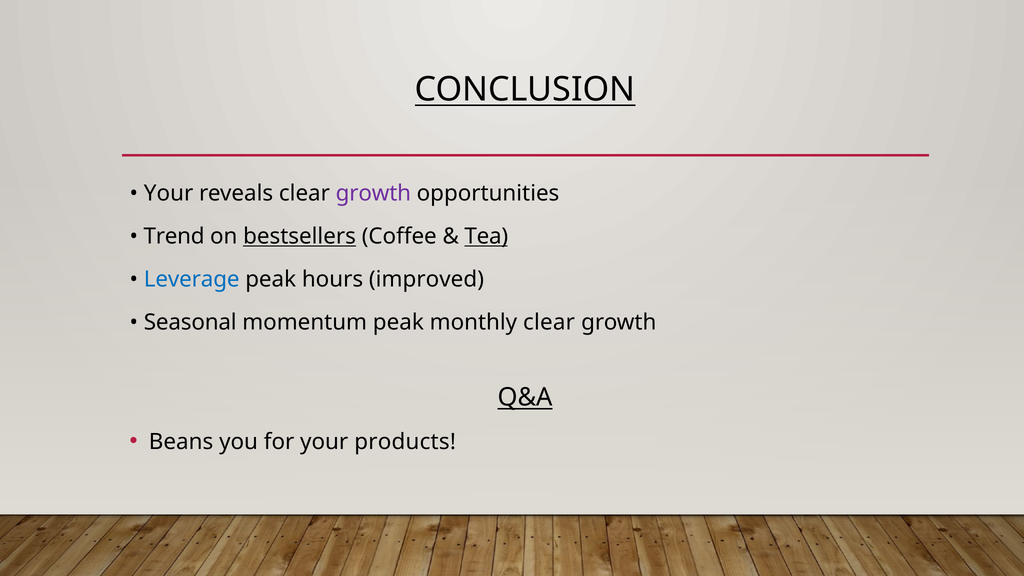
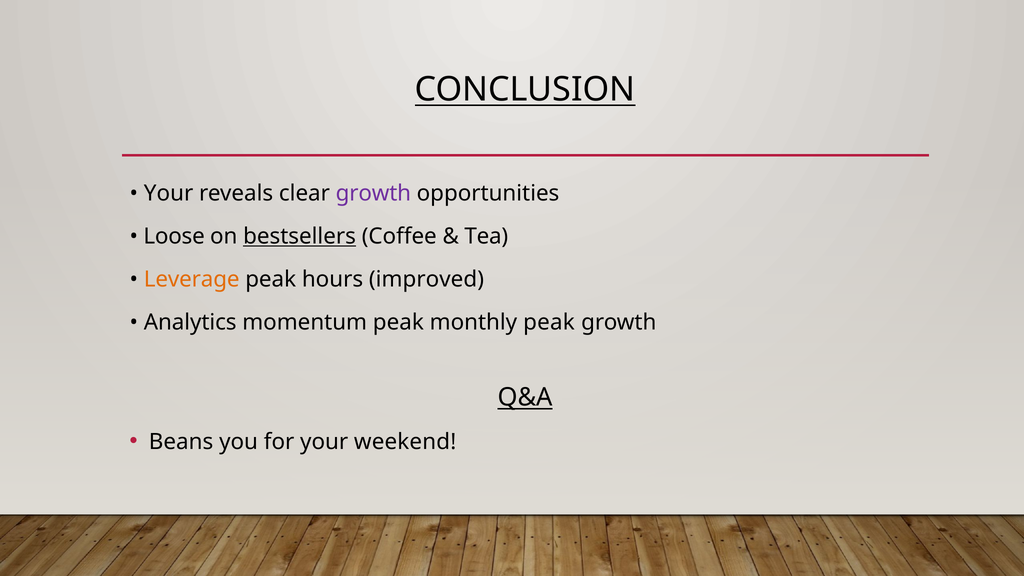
Trend: Trend -> Loose
Tea underline: present -> none
Leverage colour: blue -> orange
Seasonal: Seasonal -> Analytics
monthly clear: clear -> peak
products: products -> weekend
